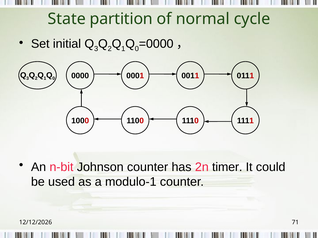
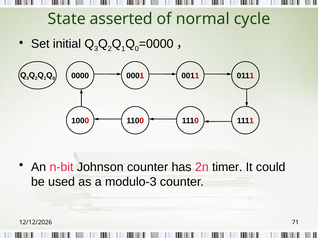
partition: partition -> asserted
modulo-1: modulo-1 -> modulo-3
